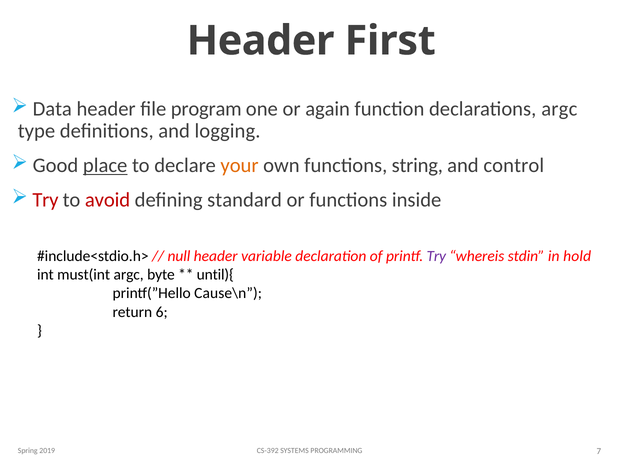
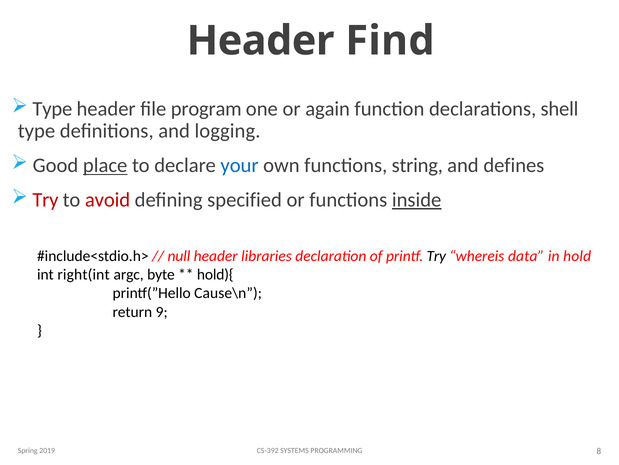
First: First -> Find
Data at (52, 109): Data -> Type
declarations argc: argc -> shell
your colour: orange -> blue
control: control -> defines
standard: standard -> specified
inside underline: none -> present
variable: variable -> libraries
Try at (436, 256) colour: purple -> black
stdin: stdin -> data
must(int: must(int -> right(int
until){: until){ -> hold){
6: 6 -> 9
7: 7 -> 8
